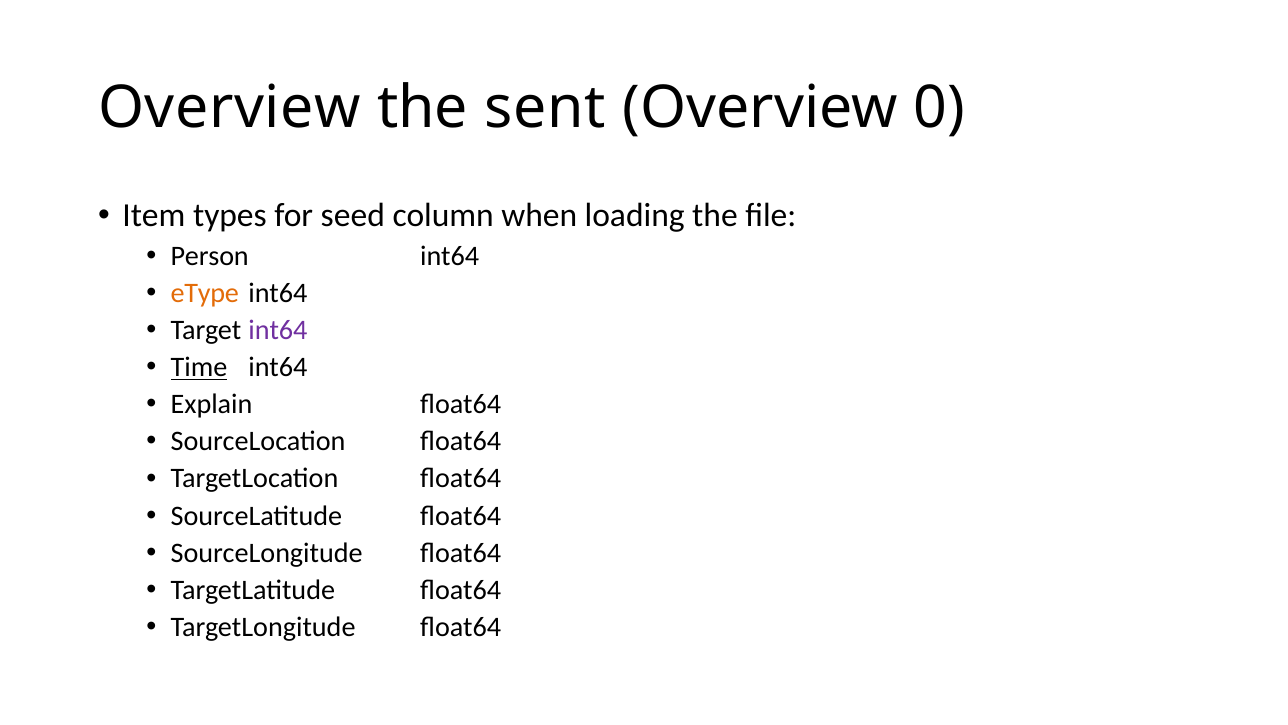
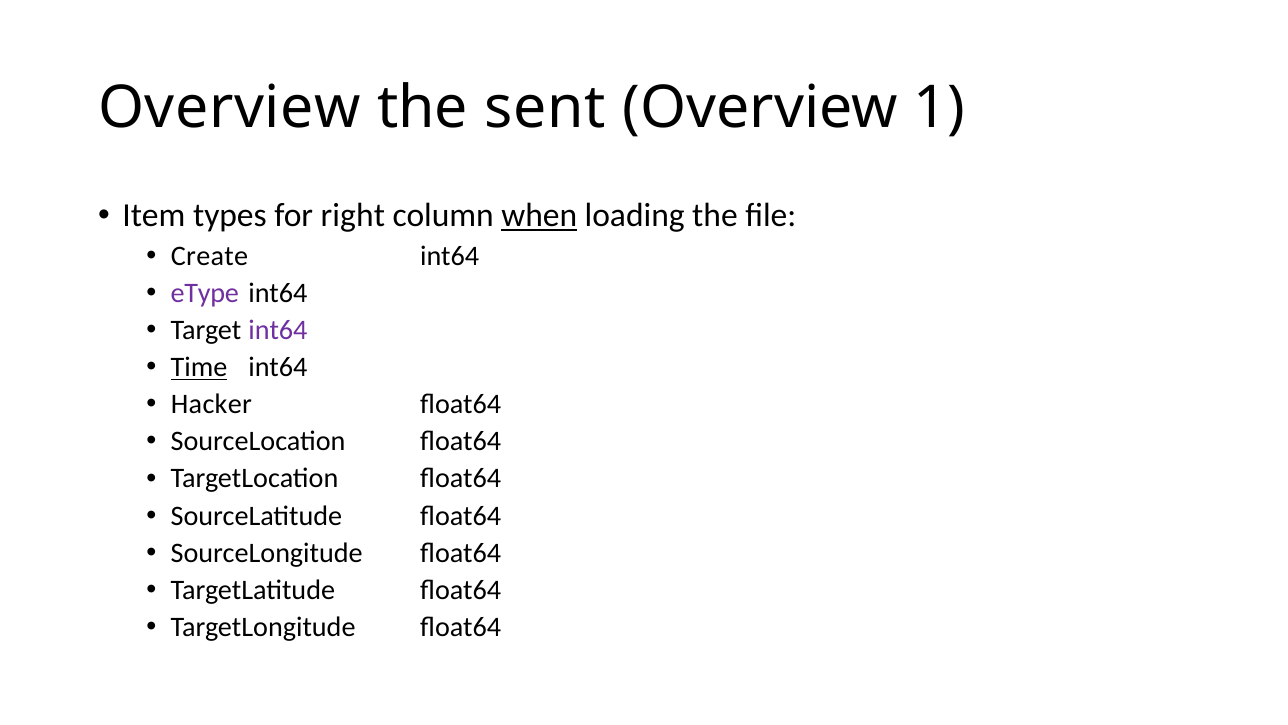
0: 0 -> 1
seed: seed -> right
when underline: none -> present
Person: Person -> Create
eType colour: orange -> purple
Explain: Explain -> Hacker
